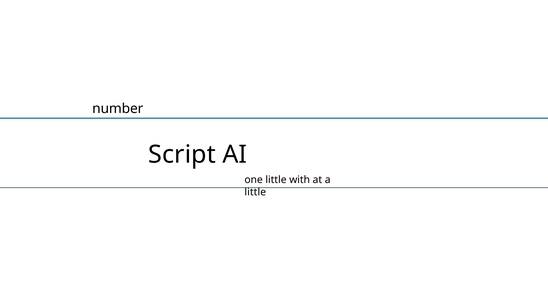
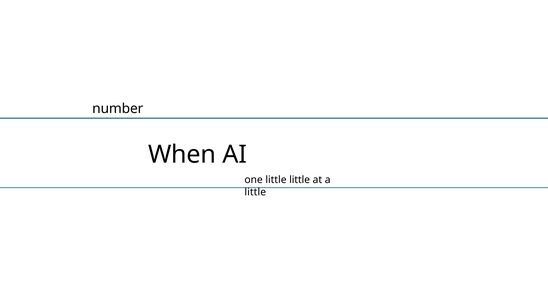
Script: Script -> When
little with: with -> little
